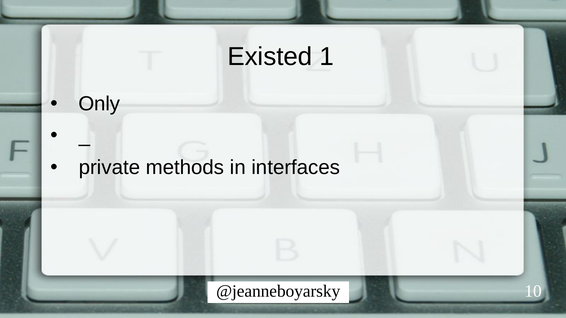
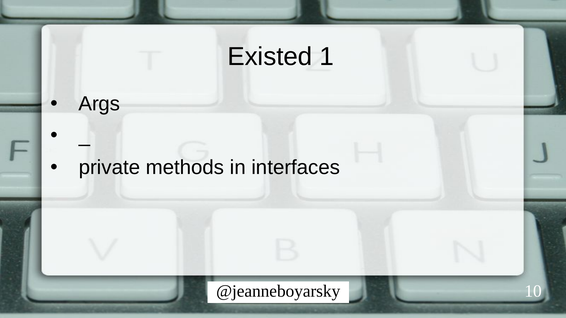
Only: Only -> Args
